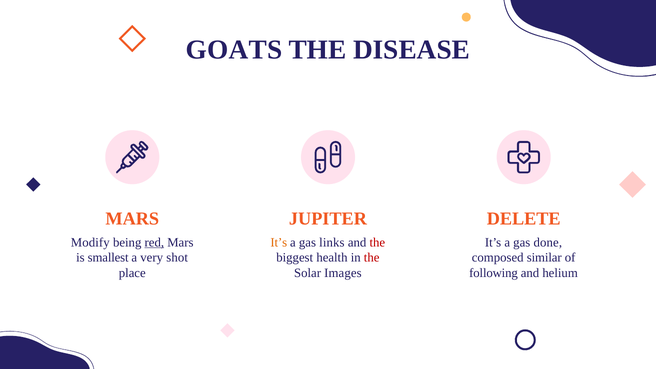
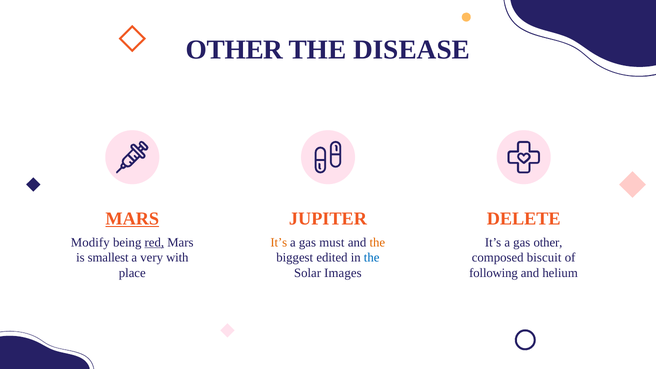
GOATS at (234, 50): GOATS -> OTHER
MARS at (132, 219) underline: none -> present
links: links -> must
the at (377, 242) colour: red -> orange
gas done: done -> other
shot: shot -> with
health: health -> edited
the at (372, 258) colour: red -> blue
similar: similar -> biscuit
